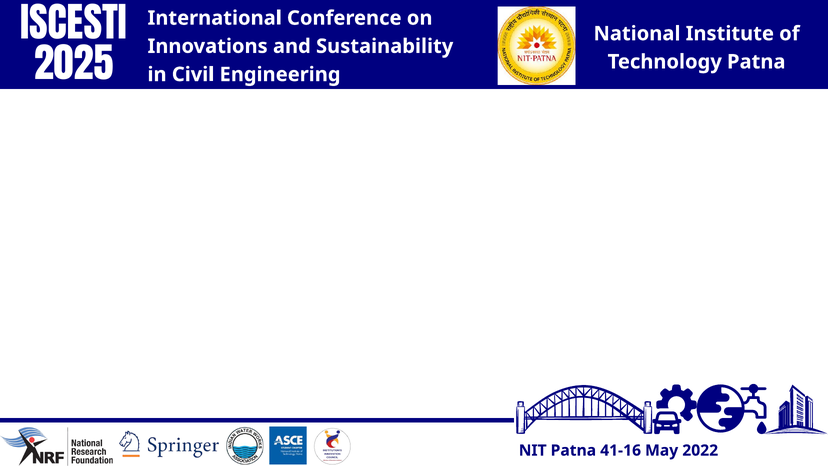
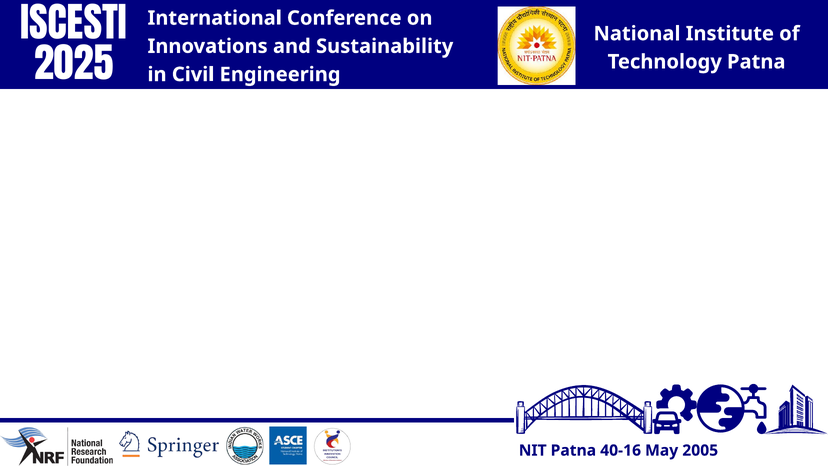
41-16: 41-16 -> 40-16
2022: 2022 -> 2005
